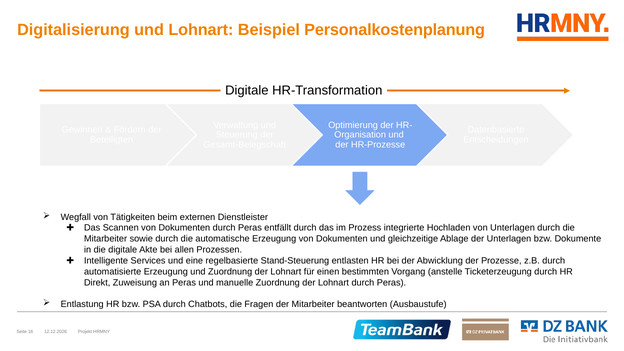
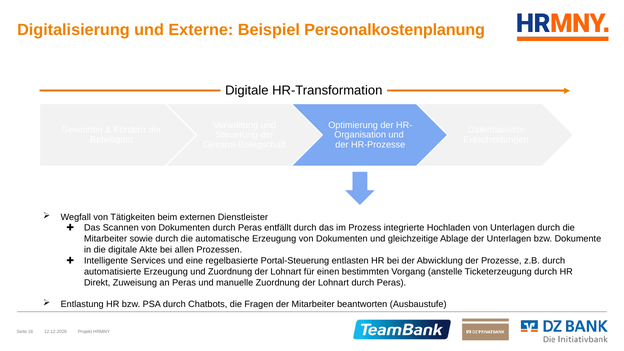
und Lohnart: Lohnart -> Externe
Stand-Steuerung: Stand-Steuerung -> Portal-Steuerung
